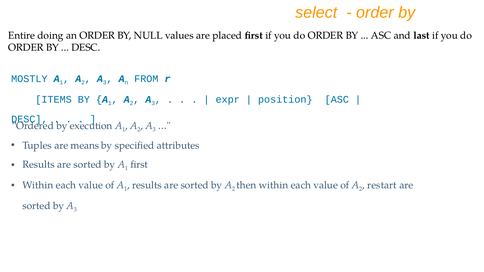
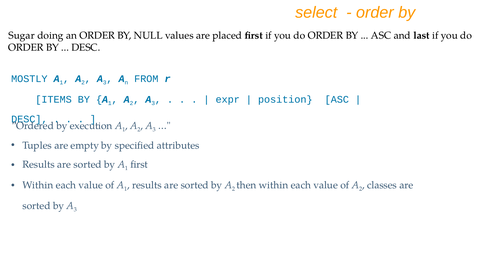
Entire: Entire -> Sugar
means: means -> empty
restart: restart -> classes
